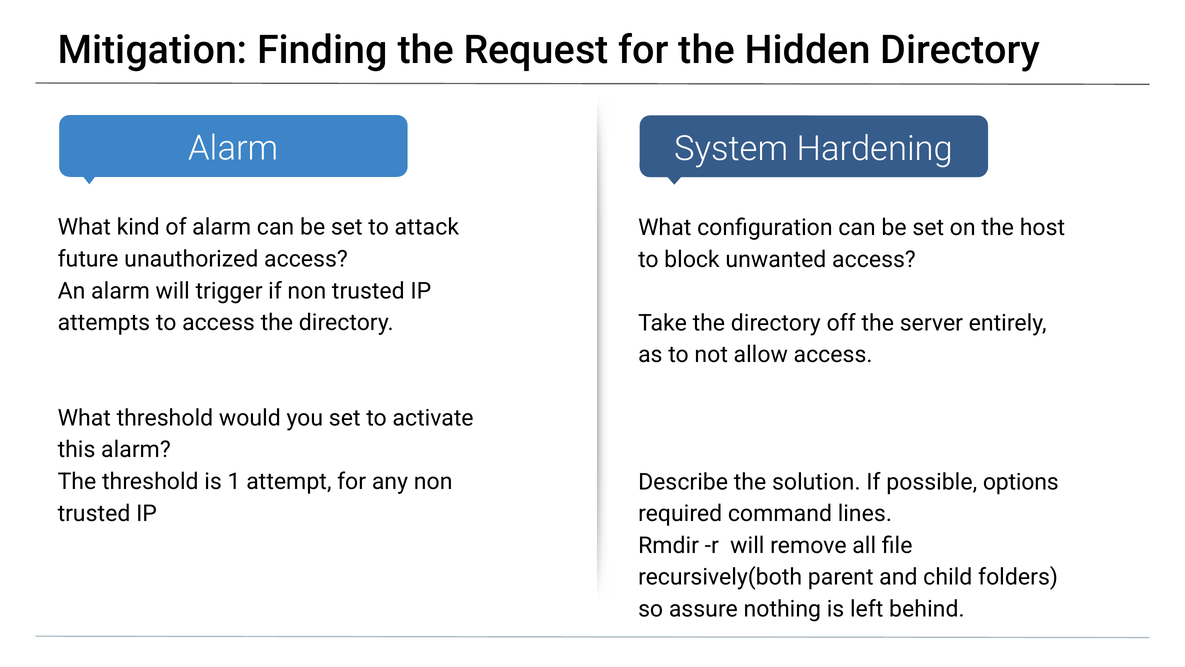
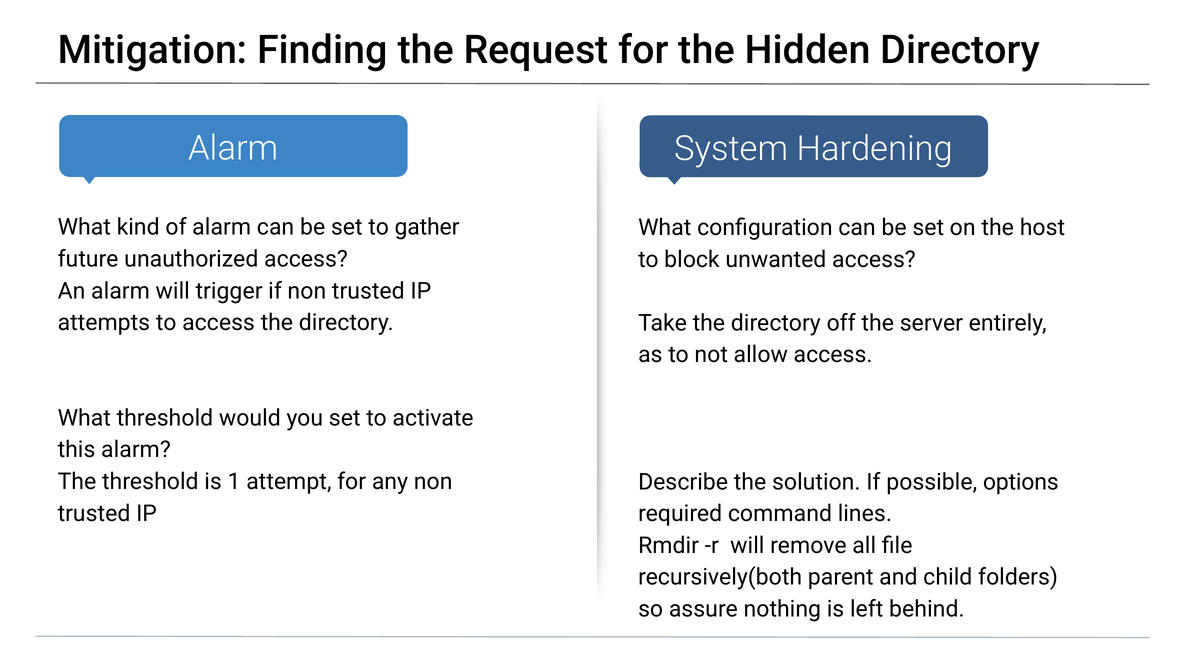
attack: attack -> gather
